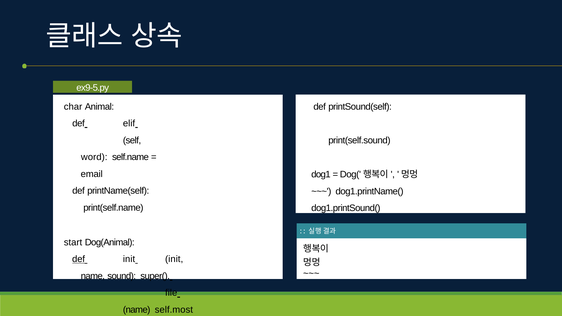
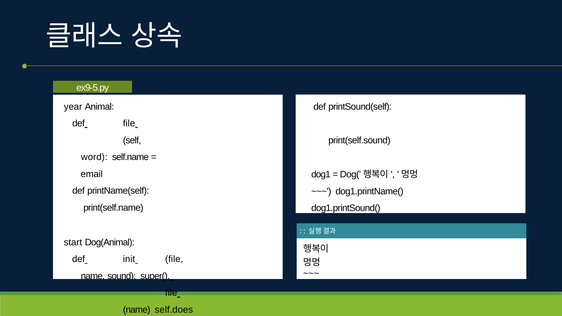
char: char -> year
def elif: elif -> file
def at (79, 259) underline: present -> none
init init: init -> file
self.most: self.most -> self.does
